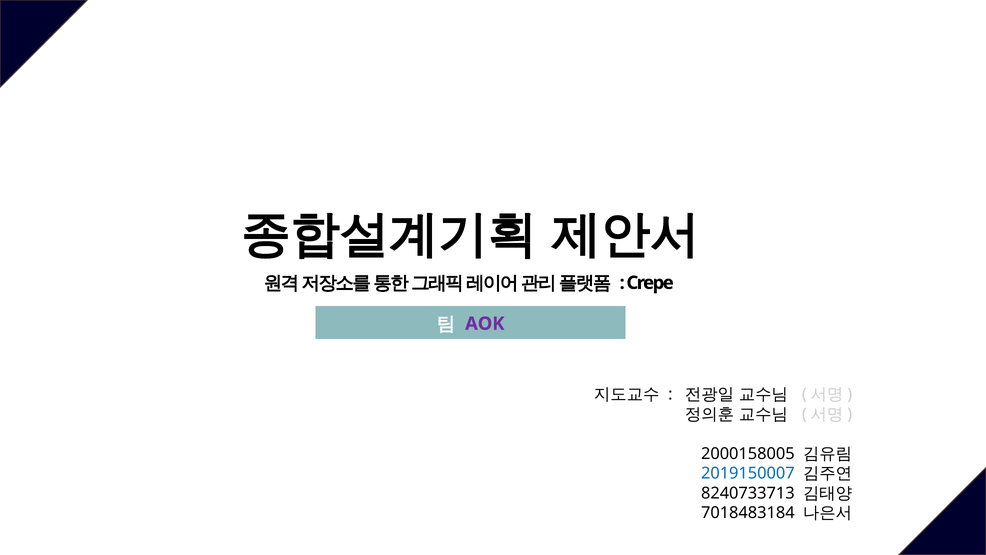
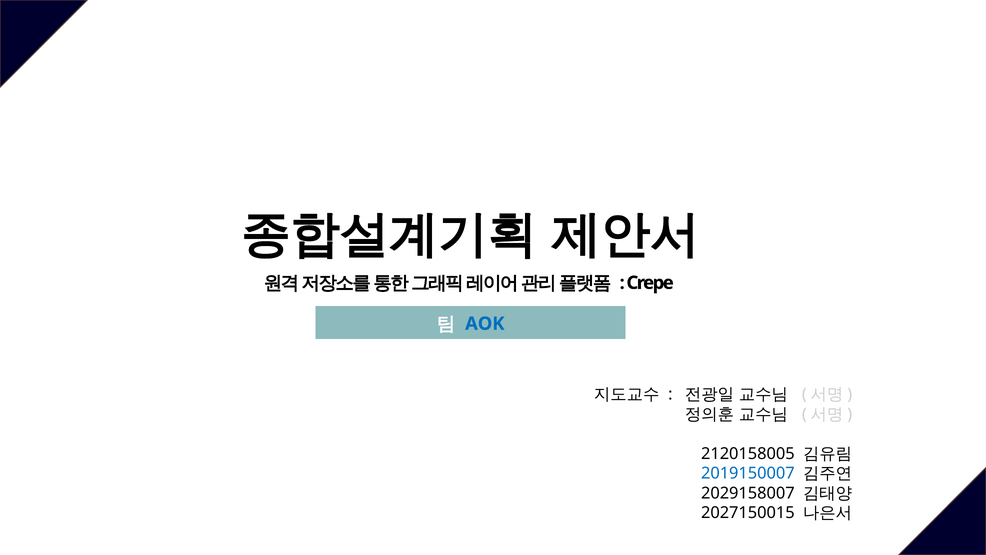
AOK colour: purple -> blue
2000158005: 2000158005 -> 2120158005
8240733713: 8240733713 -> 2029158007
7018483184: 7018483184 -> 2027150015
